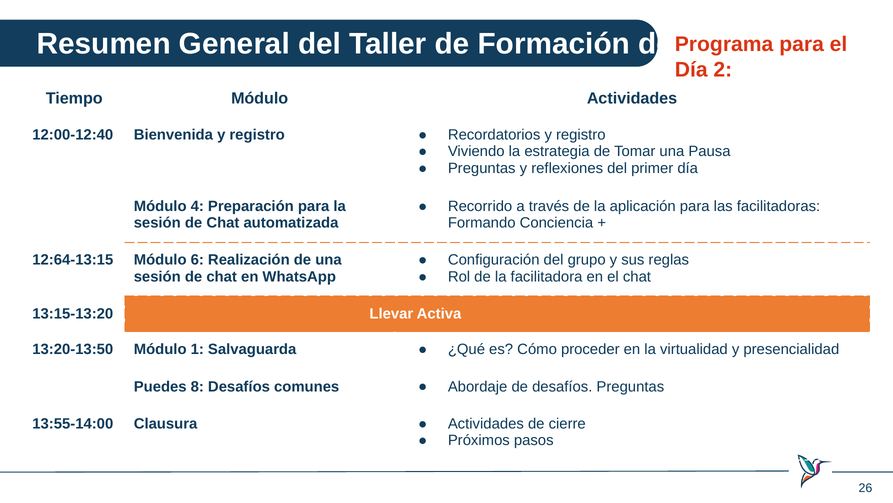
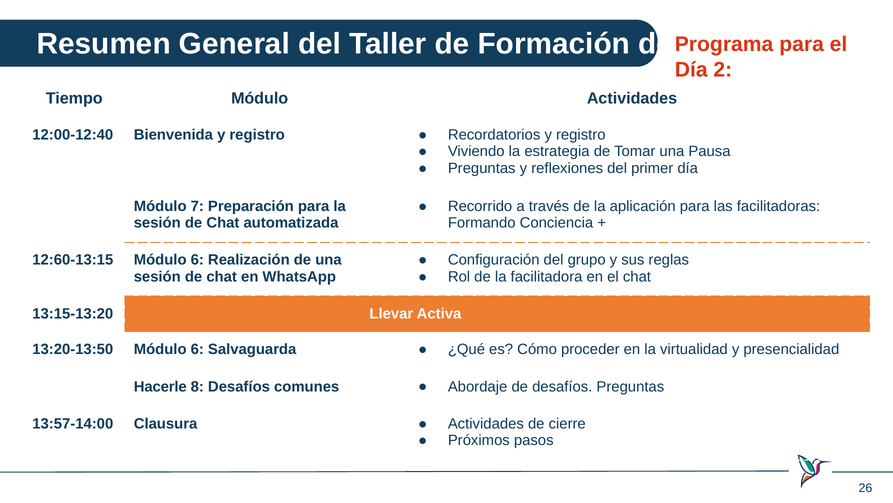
4: 4 -> 7
12:64-13:15: 12:64-13:15 -> 12:60-13:15
13:20-13:50 Módulo 1: 1 -> 6
Puedes: Puedes -> Hacerle
13:55-14:00: 13:55-14:00 -> 13:57-14:00
